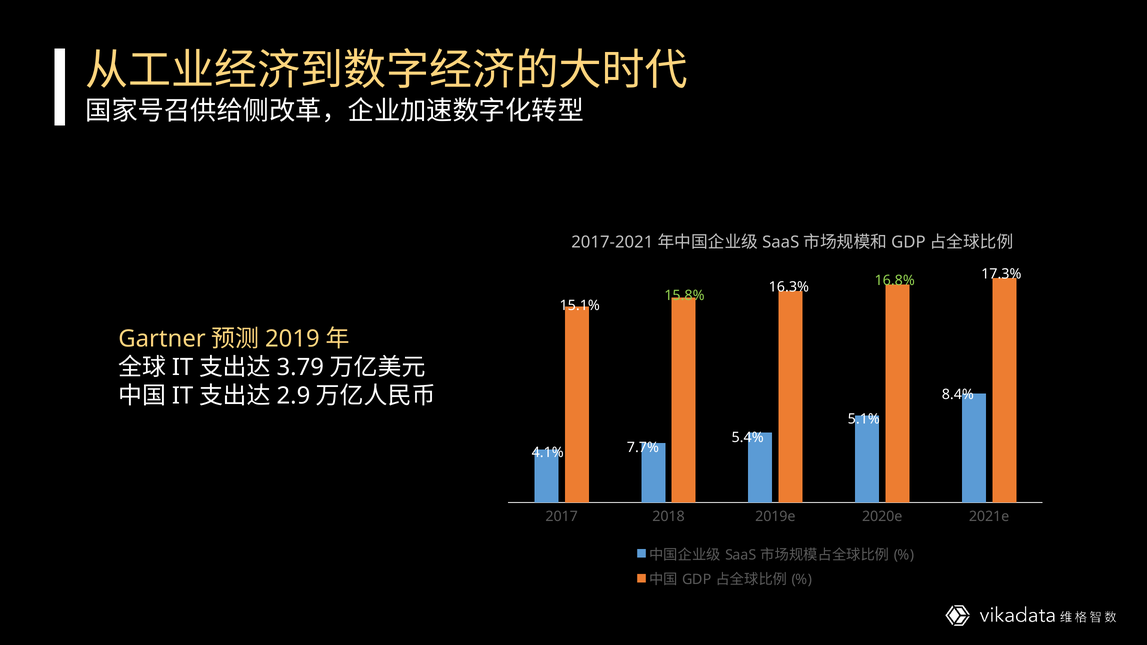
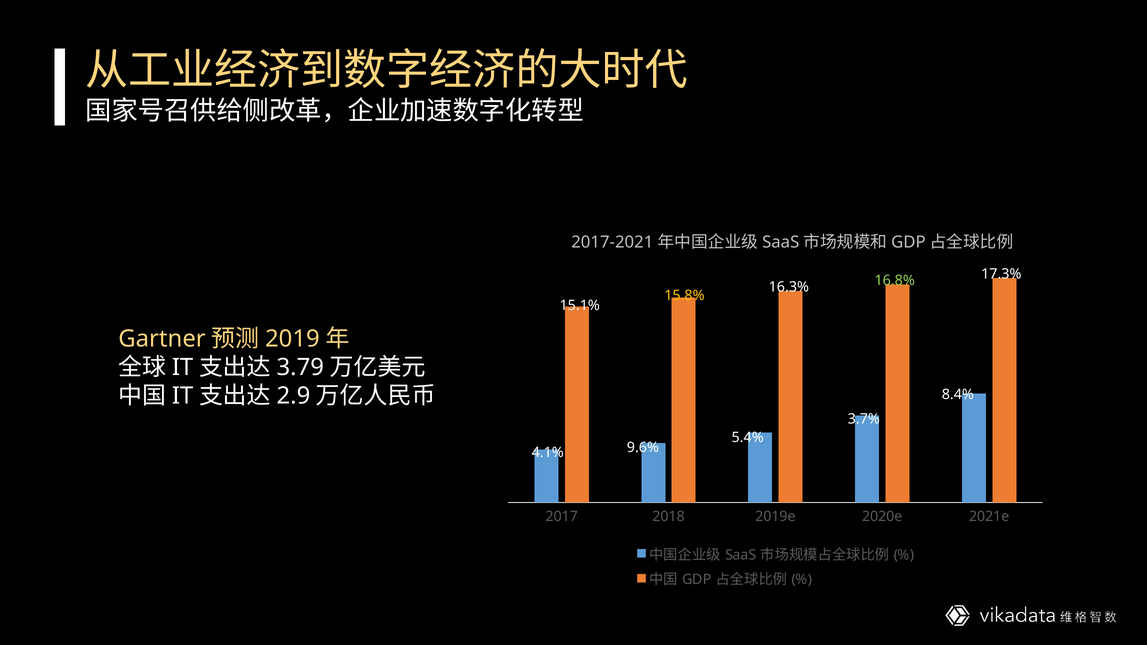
15.8% colour: light green -> yellow
5.1%: 5.1% -> 3.7%
7.7%: 7.7% -> 9.6%
